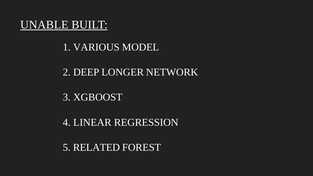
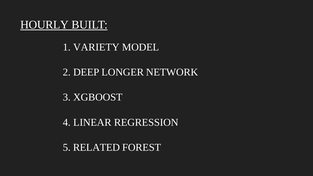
UNABLE: UNABLE -> HOURLY
VARIOUS: VARIOUS -> VARIETY
